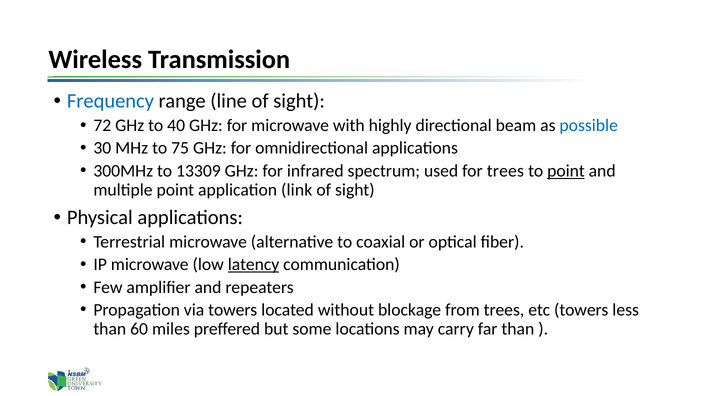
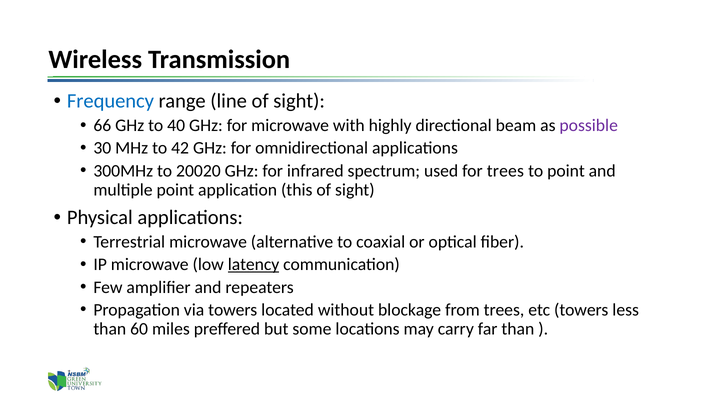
72: 72 -> 66
possible colour: blue -> purple
75: 75 -> 42
13309: 13309 -> 20020
point at (566, 171) underline: present -> none
link: link -> this
